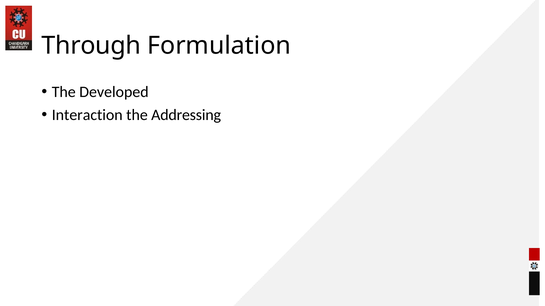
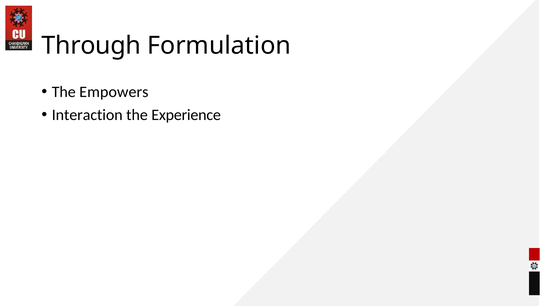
Developed: Developed -> Empowers
Addressing: Addressing -> Experience
